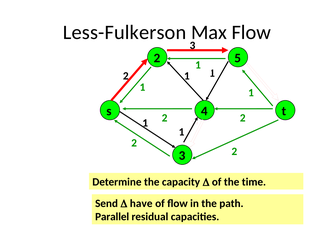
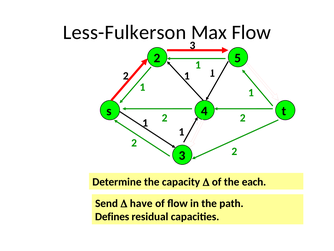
time: time -> each
Parallel: Parallel -> Defines
